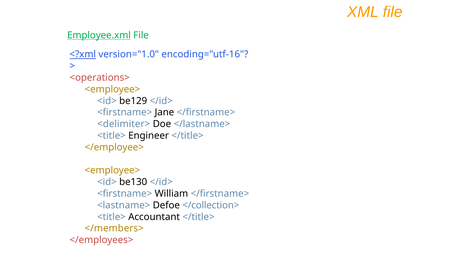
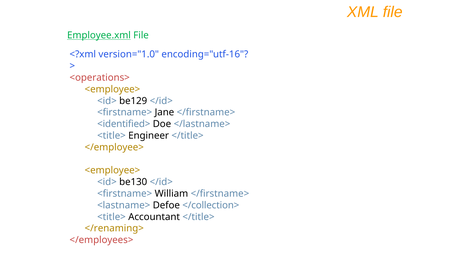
<?xml underline: present -> none
<delimiter>: <delimiter> -> <identified>
</members>: </members> -> </renaming>
